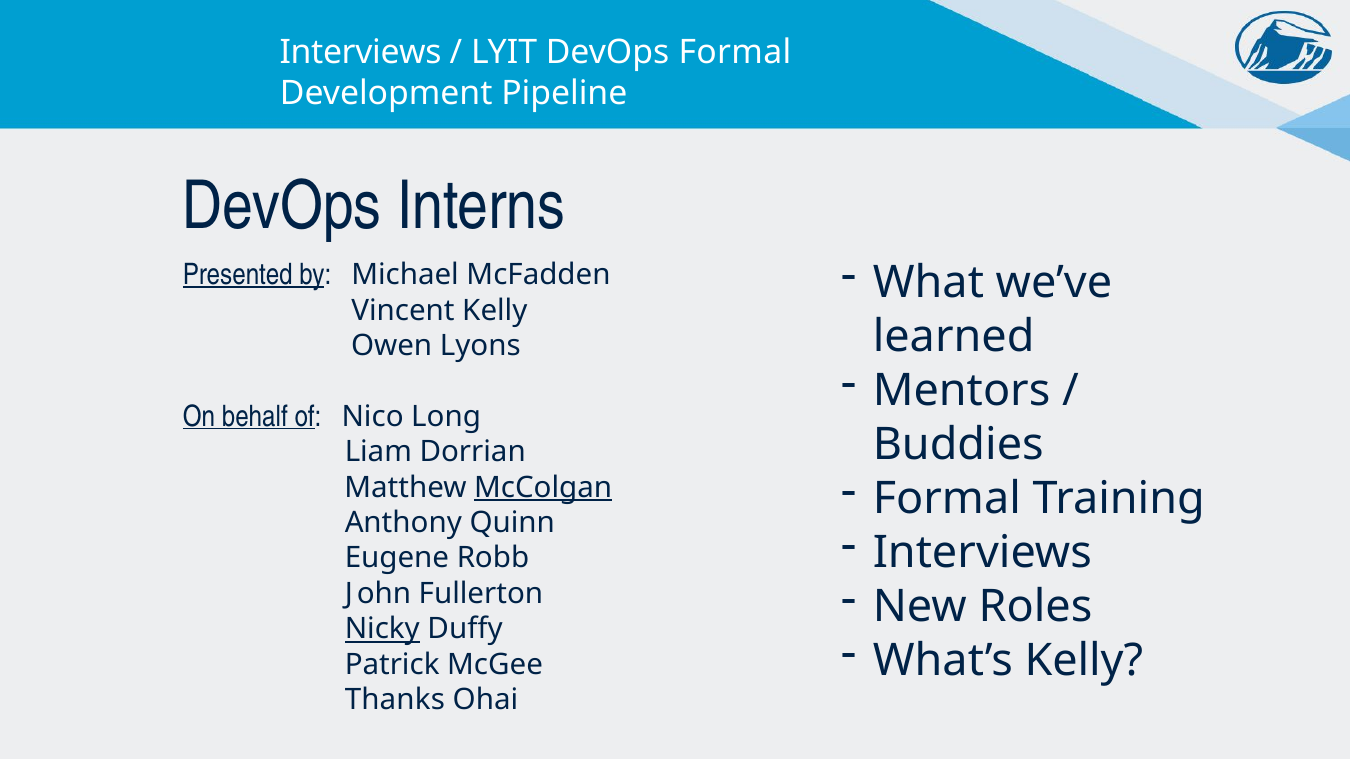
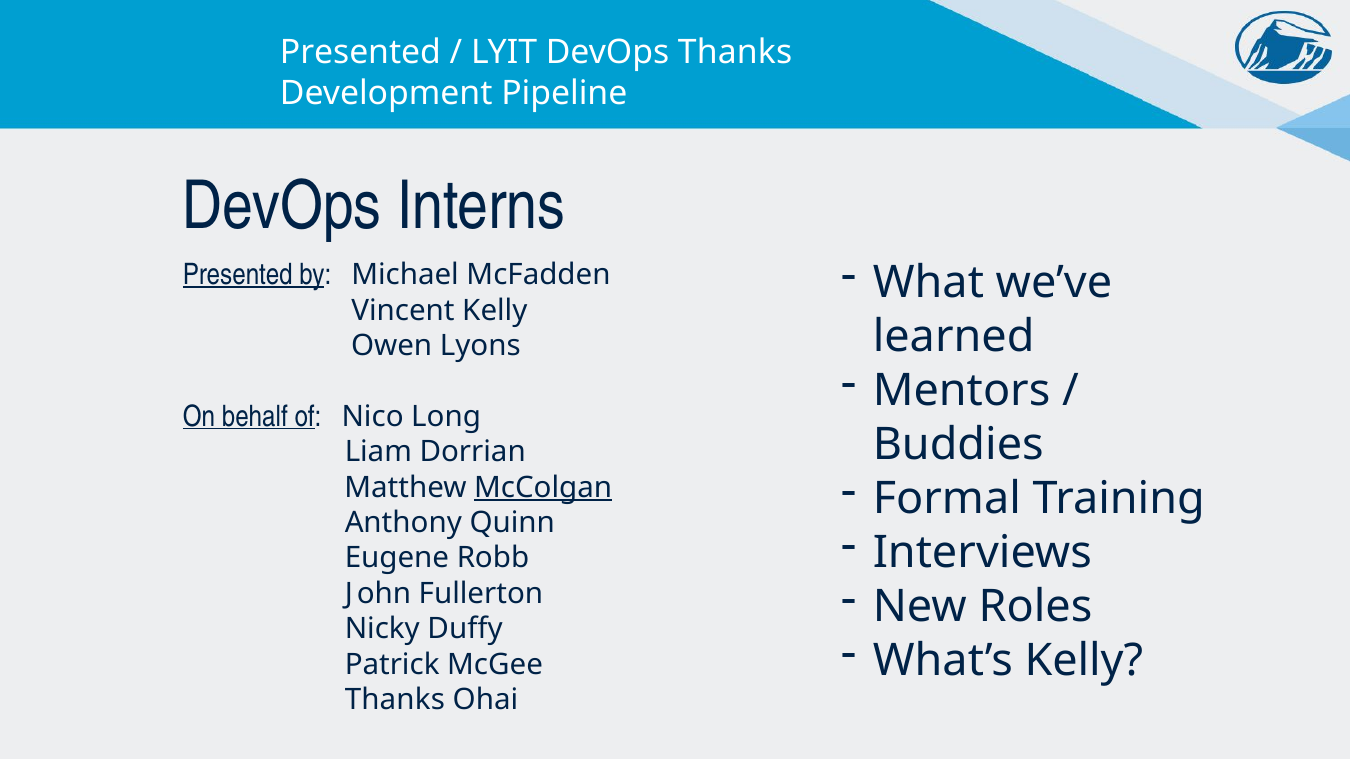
Interviews at (361, 53): Interviews -> Presented
DevOps Formal: Formal -> Thanks
Nicky underline: present -> none
